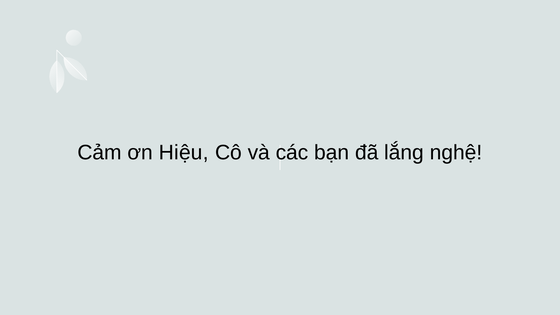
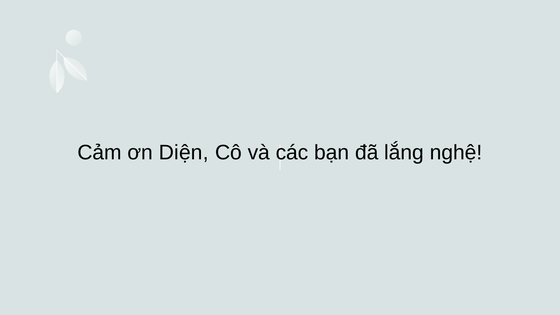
Hiệu: Hiệu -> Diện
